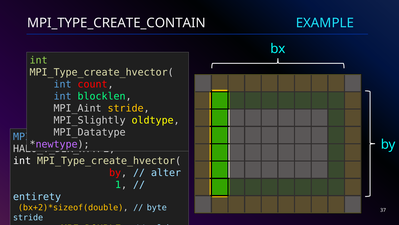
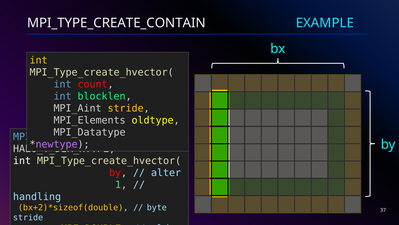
int at (39, 60) colour: light green -> yellow
MPI_Slightly: MPI_Slightly -> MPI_Elements
entirety: entirety -> handling
